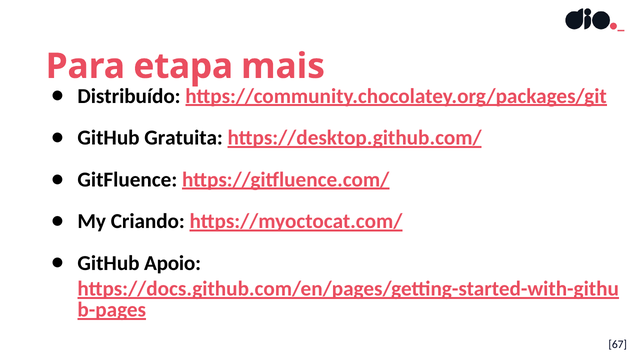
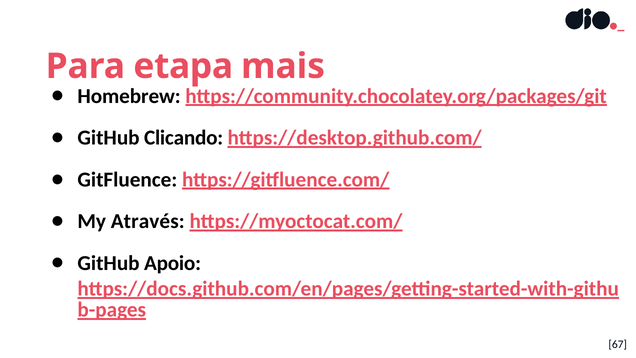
Distribuído: Distribuído -> Homebrew
Gratuita: Gratuita -> Clicando
Criando: Criando -> Através
